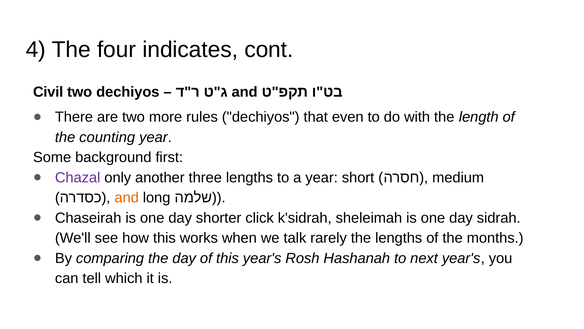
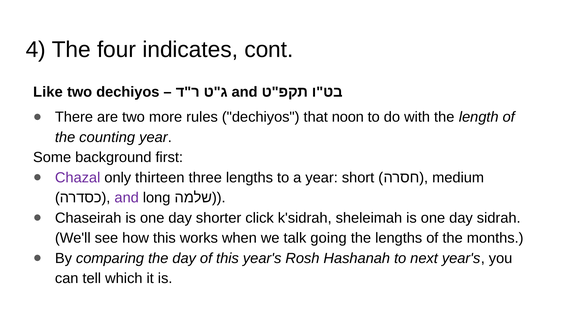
Civil: Civil -> Like
even: even -> noon
another: another -> thirteen
and at (127, 197) colour: orange -> purple
rarely: rarely -> going
